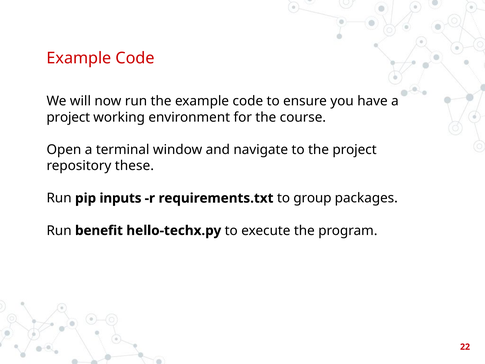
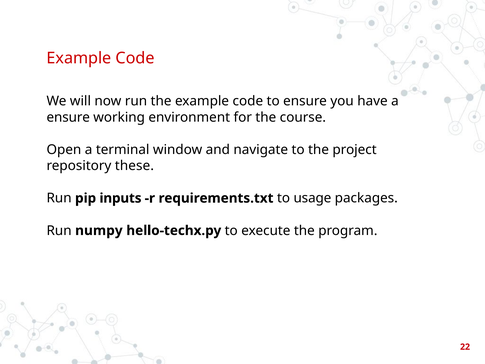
project at (68, 117): project -> ensure
group: group -> usage
benefit: benefit -> numpy
